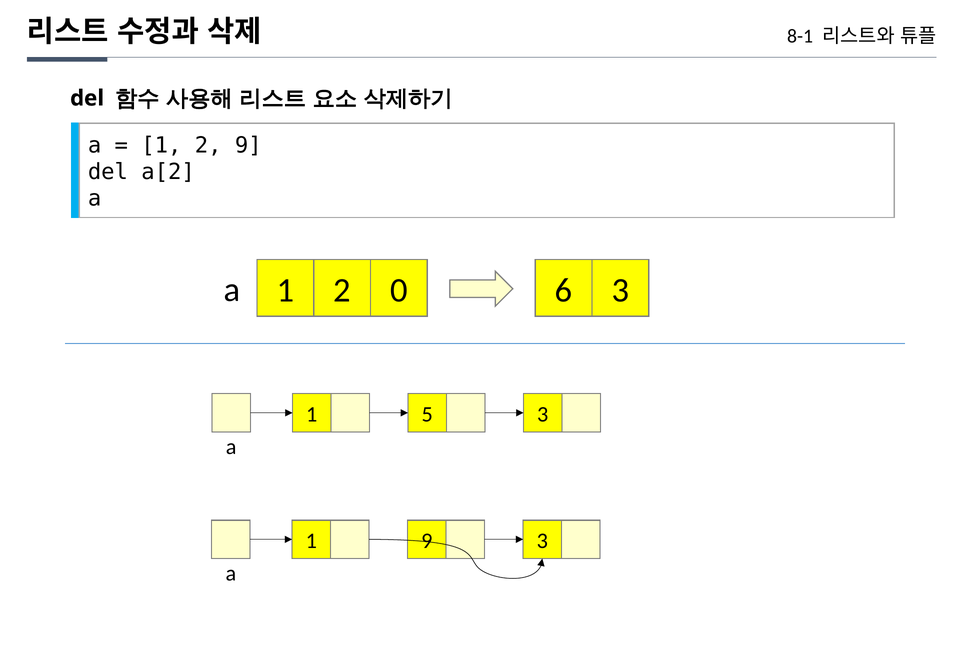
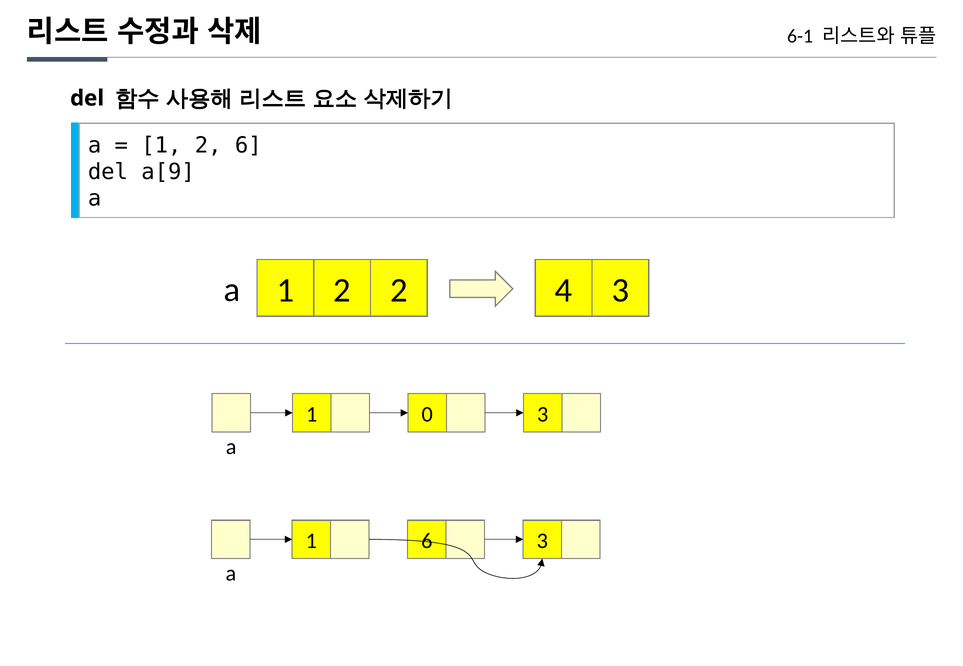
8-1: 8-1 -> 6-1
2 9: 9 -> 6
a[2: a[2 -> a[9
6: 6 -> 4
2 0: 0 -> 2
5: 5 -> 0
1 9: 9 -> 6
